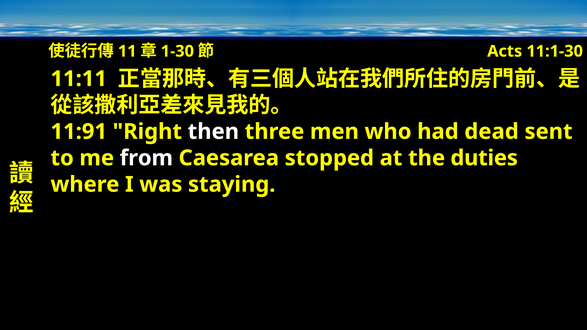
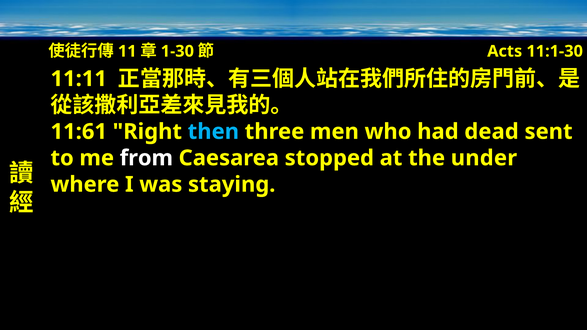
11:91: 11:91 -> 11:61
then colour: white -> light blue
duties: duties -> under
